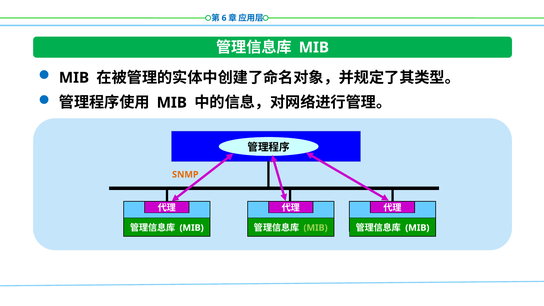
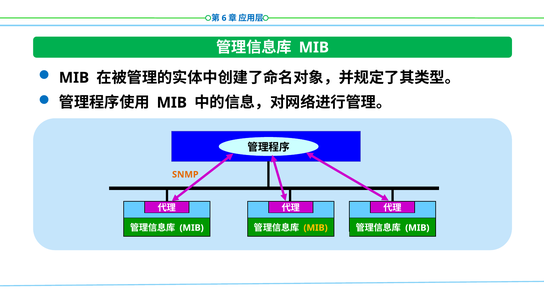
MIB at (316, 228) colour: light green -> yellow
